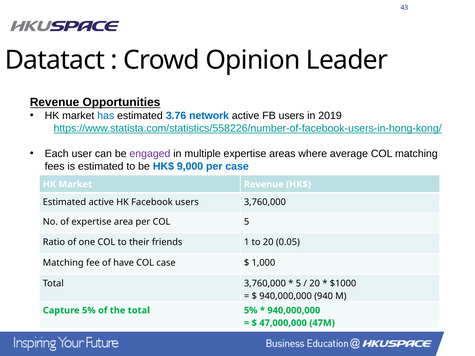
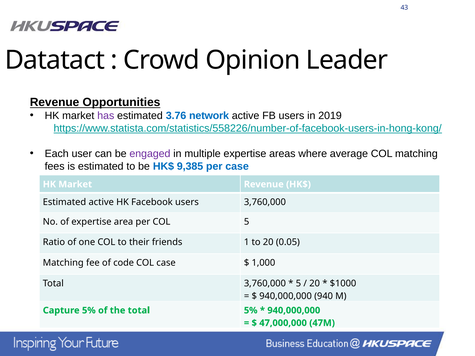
has colour: blue -> purple
9,000: 9,000 -> 9,385
have: have -> code
